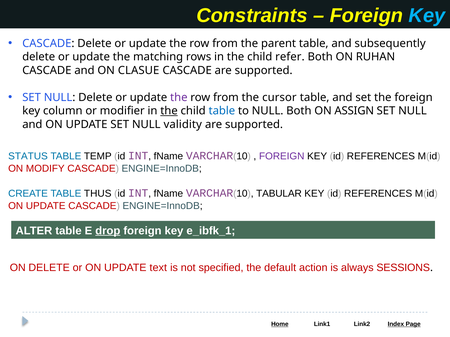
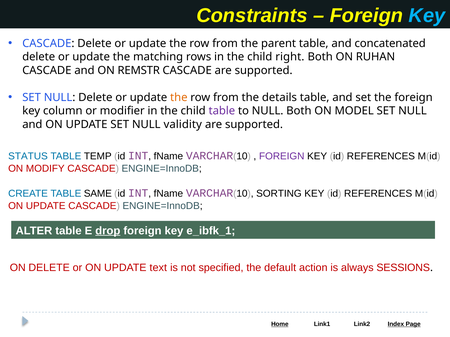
subsequently: subsequently -> concatenated
refer: refer -> right
CLASUE: CLASUE -> REMSTR
the at (179, 97) colour: purple -> orange
cursor: cursor -> details
the at (169, 111) underline: present -> none
table at (222, 111) colour: blue -> purple
ASSIGN: ASSIGN -> MODEL
THUS: THUS -> SAME
TABULAR: TABULAR -> SORTING
